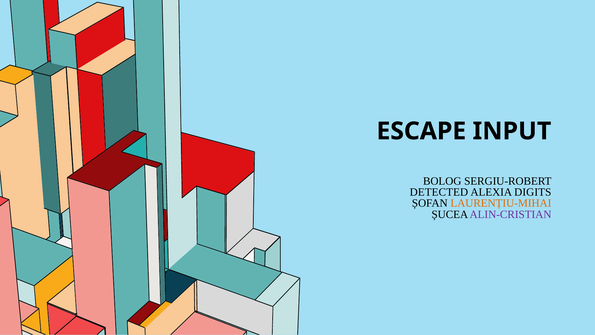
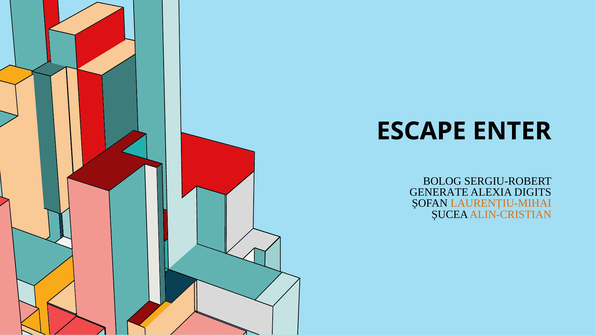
INPUT: INPUT -> ENTER
DETECTED: DETECTED -> GENERATE
ALIN-CRISTIAN colour: purple -> orange
